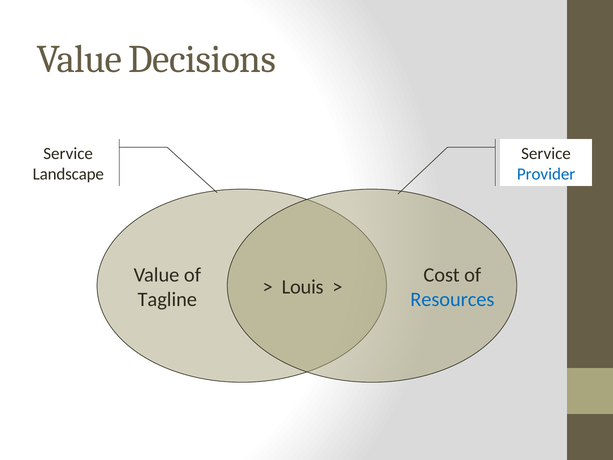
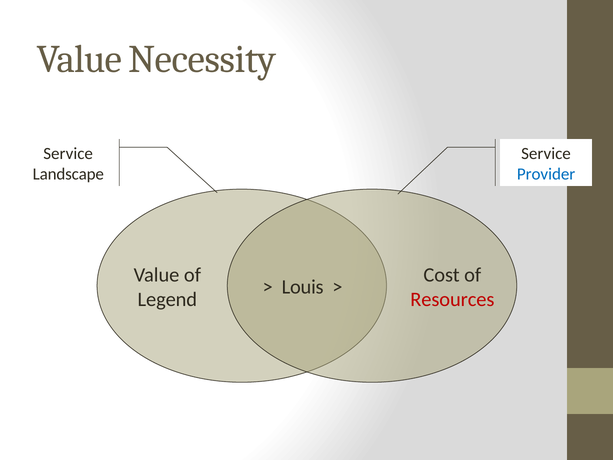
Decisions: Decisions -> Necessity
Tagline: Tagline -> Legend
Resources colour: blue -> red
